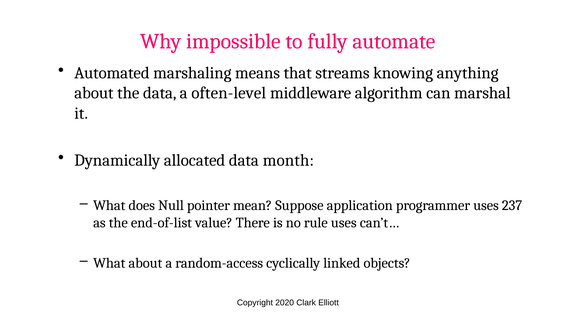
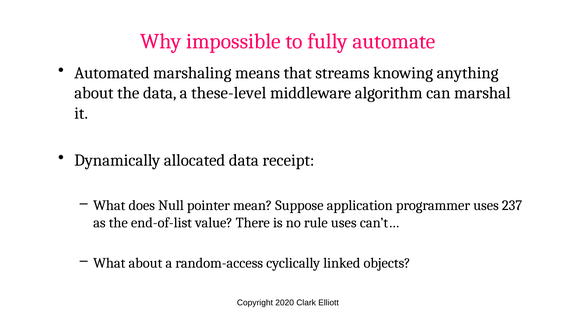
often-level: often-level -> these-level
month: month -> receipt
